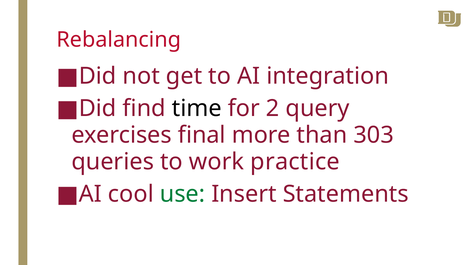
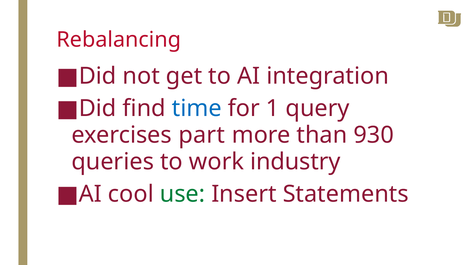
time colour: black -> blue
2: 2 -> 1
final: final -> part
303: 303 -> 930
practice: practice -> industry
